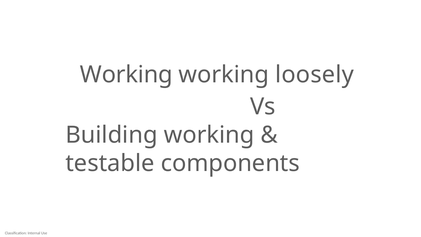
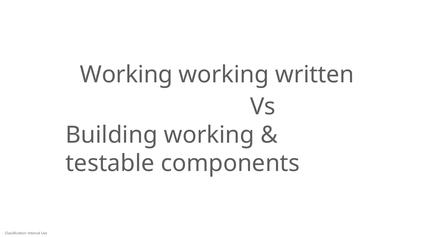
loosely: loosely -> written
